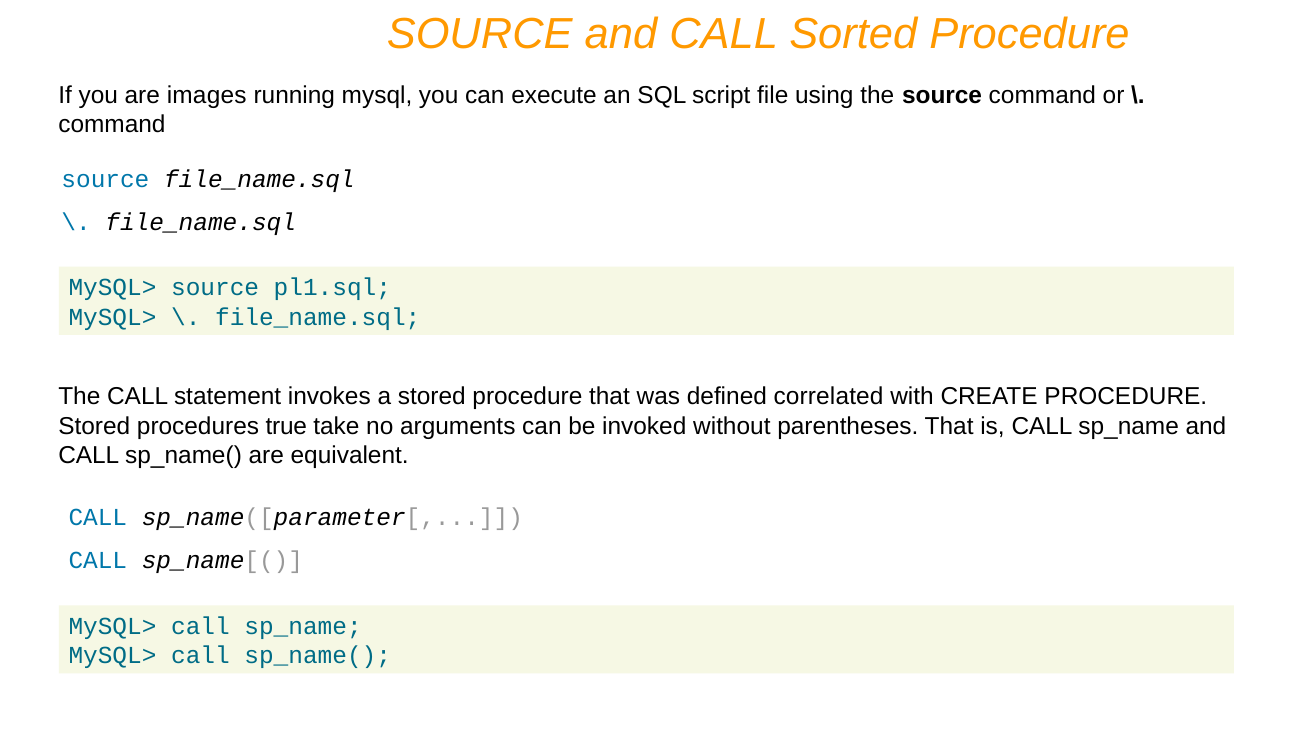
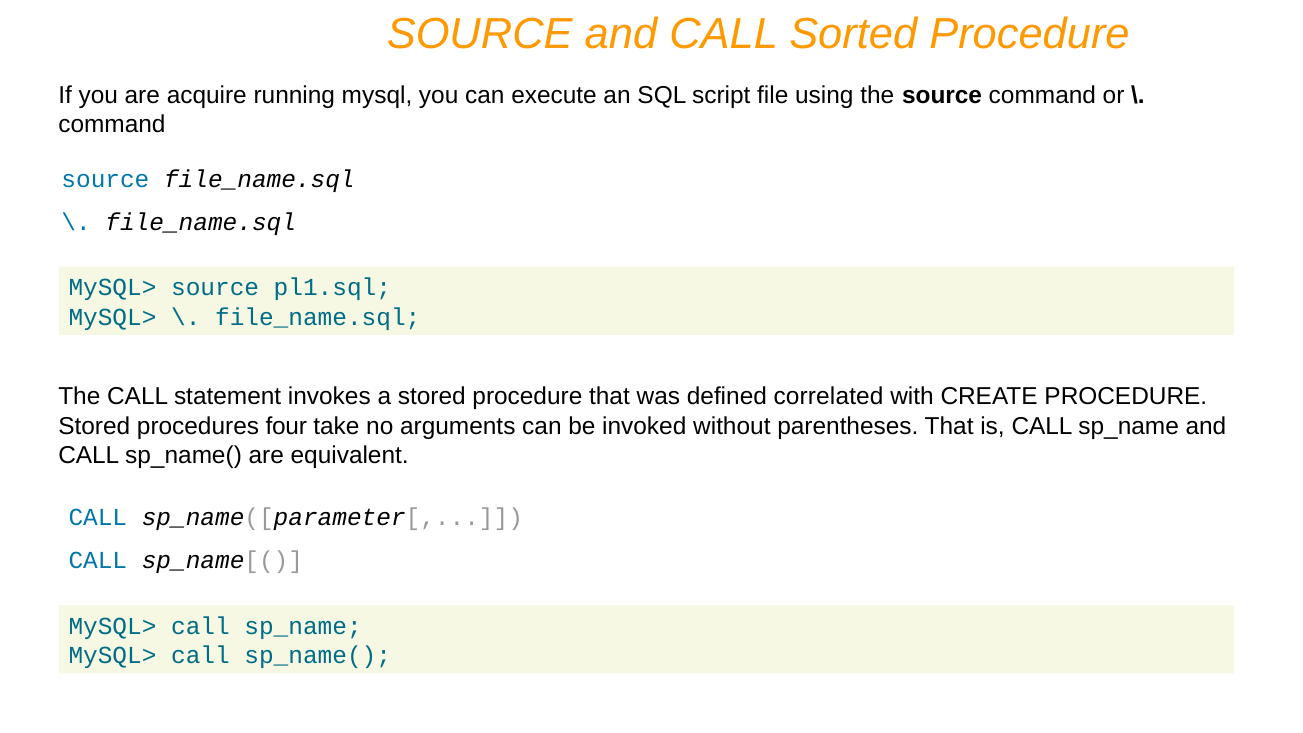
images: images -> acquire
true: true -> four
